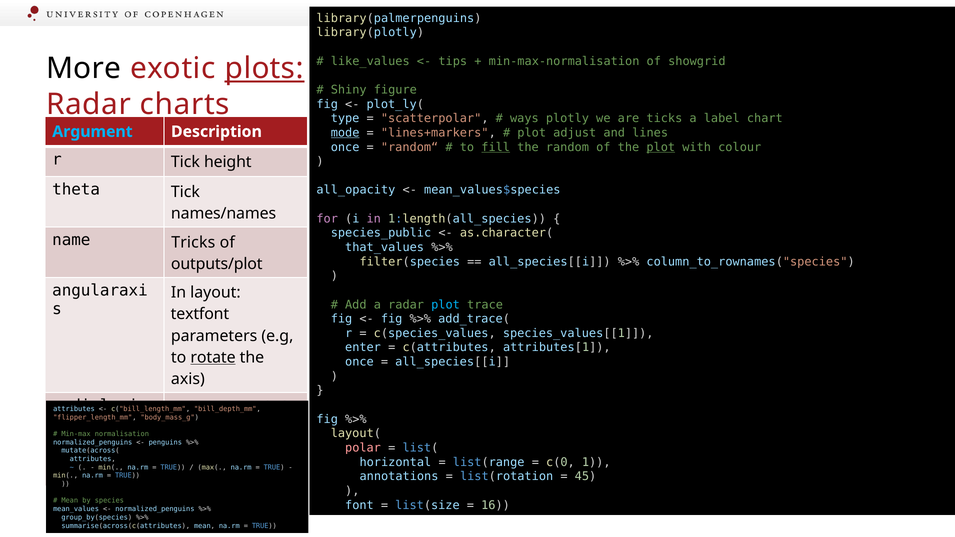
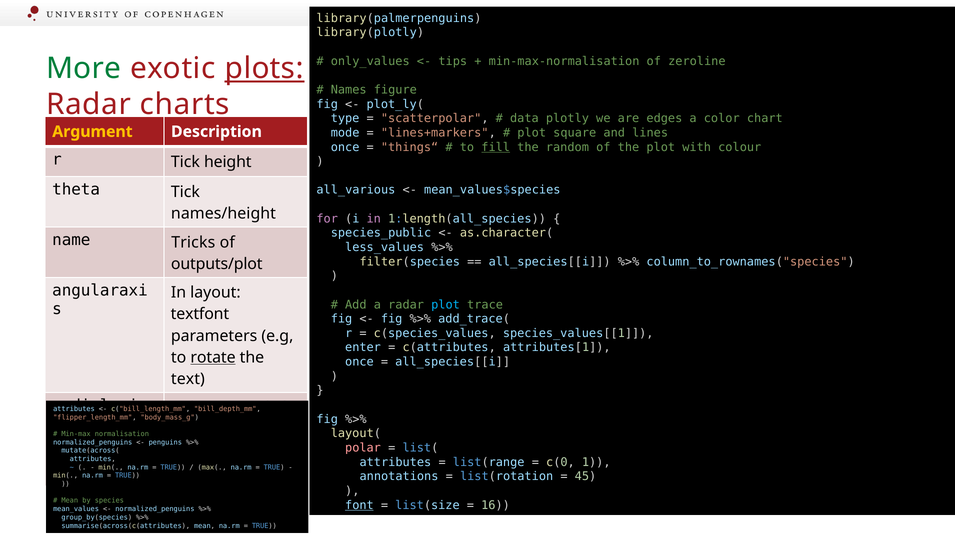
like_values: like_values -> only_values
showgrid: showgrid -> zeroline
More colour: black -> green
Shiny: Shiny -> Names
ways: ways -> data
ticks: ticks -> edges
label: label -> color
mode underline: present -> none
adjust: adjust -> square
Argument colour: light blue -> yellow
random“: random“ -> things“
plot at (661, 147) underline: present -> none
all_opacity: all_opacity -> all_various
names/names: names/names -> names/height
that_values: that_values -> less_values
axis: axis -> text
horizontal at (395, 462): horizontal -> attributes
font underline: none -> present
